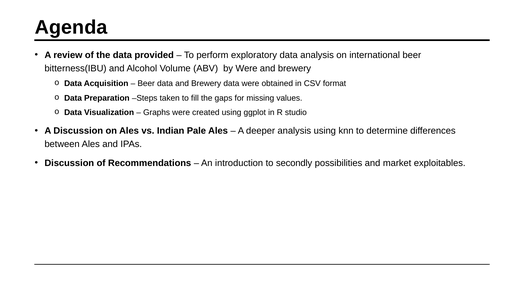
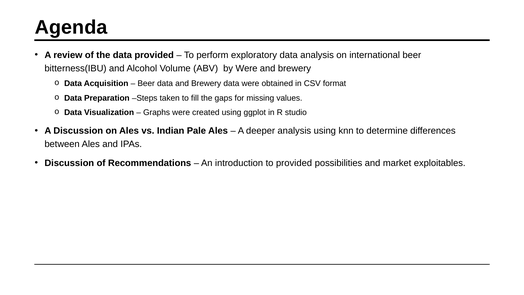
to secondly: secondly -> provided
